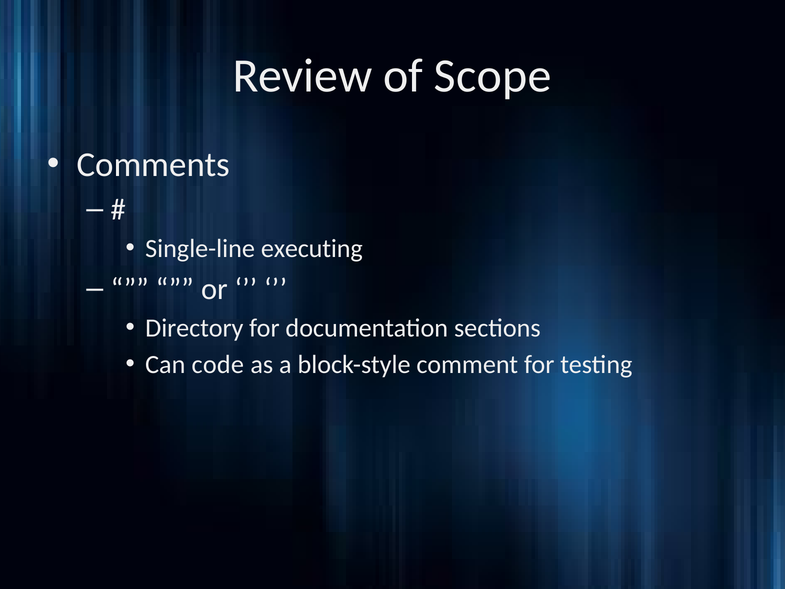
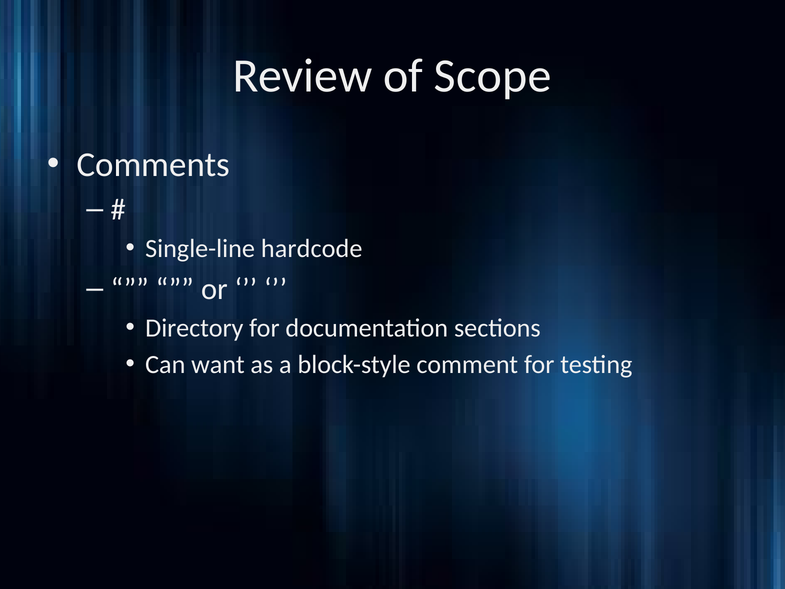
executing: executing -> hardcode
code: code -> want
